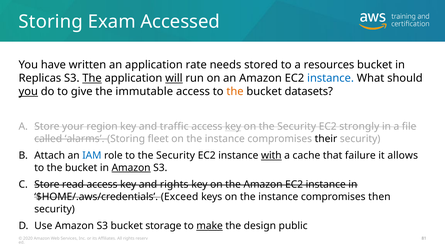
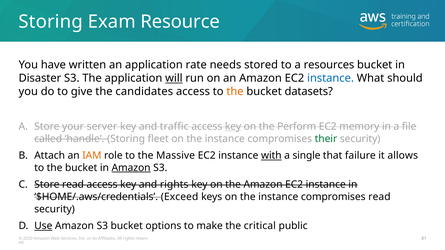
Accessed: Accessed -> Resource
Replicas: Replicas -> Disaster
The at (92, 78) underline: present -> none
you at (28, 92) underline: present -> none
immutable: immutable -> candidates
region: region -> server
on the Security: Security -> Perform
strongly: strongly -> memory
alarms: alarms -> handle
their colour: black -> green
IAM colour: blue -> orange
to the Security: Security -> Massive
cache: cache -> single
compromises then: then -> read
Use underline: none -> present
storage: storage -> options
make underline: present -> none
design: design -> critical
